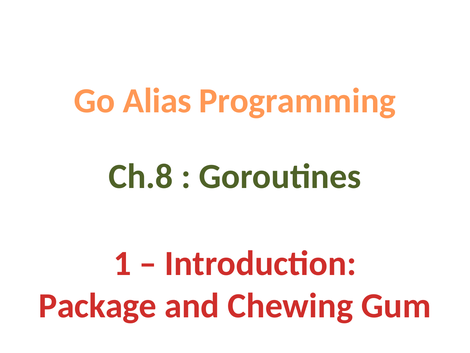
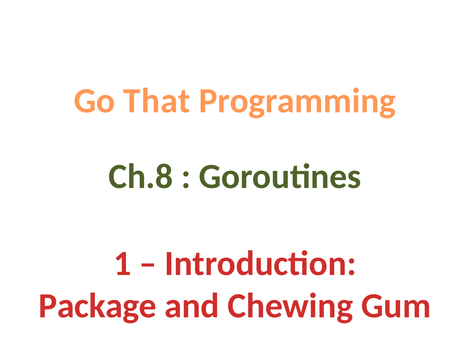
Alias: Alias -> That
